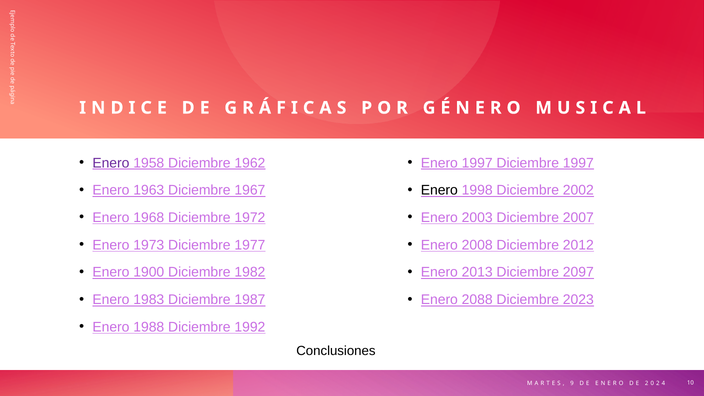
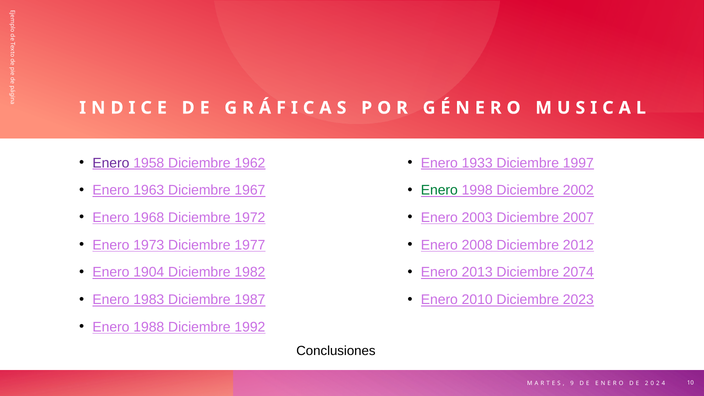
Enero 1997: 1997 -> 1933
Enero at (439, 190) colour: black -> green
1900: 1900 -> 1904
2097: 2097 -> 2074
2088: 2088 -> 2010
